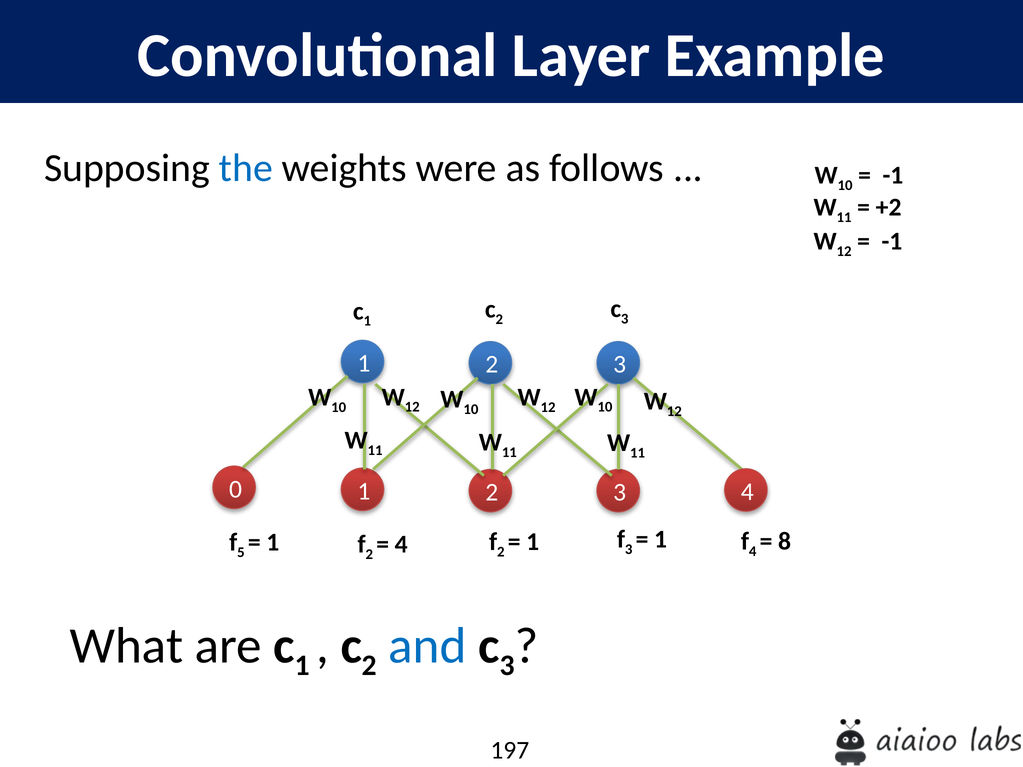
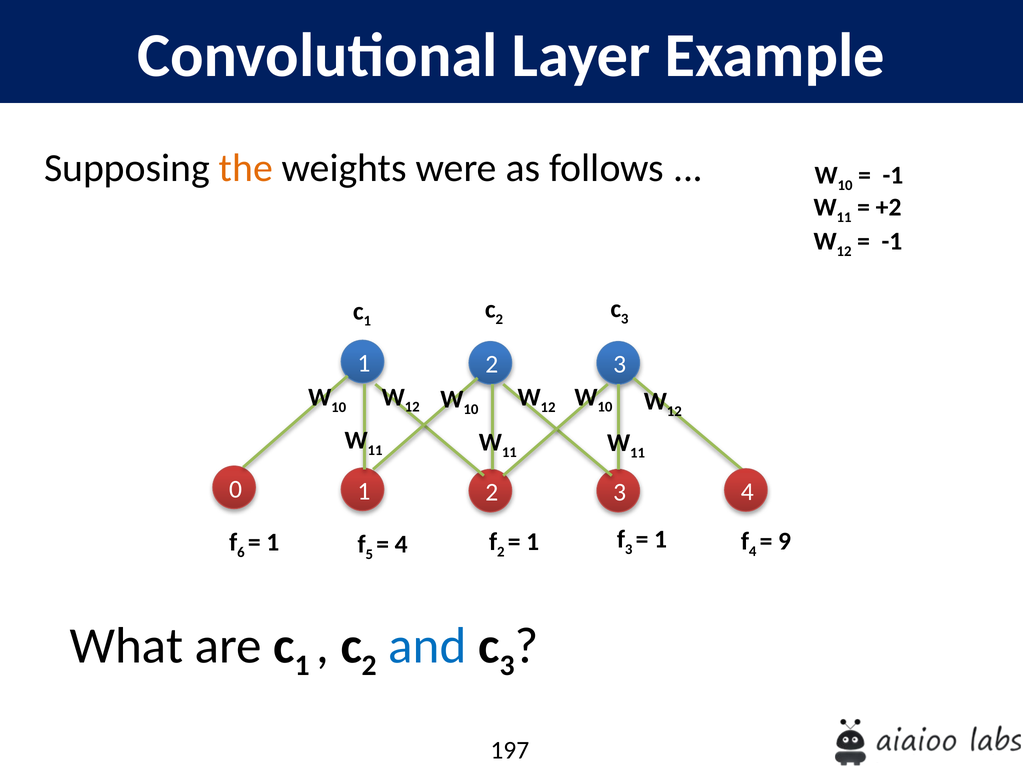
the colour: blue -> orange
8: 8 -> 9
5: 5 -> 6
2 at (369, 555): 2 -> 5
